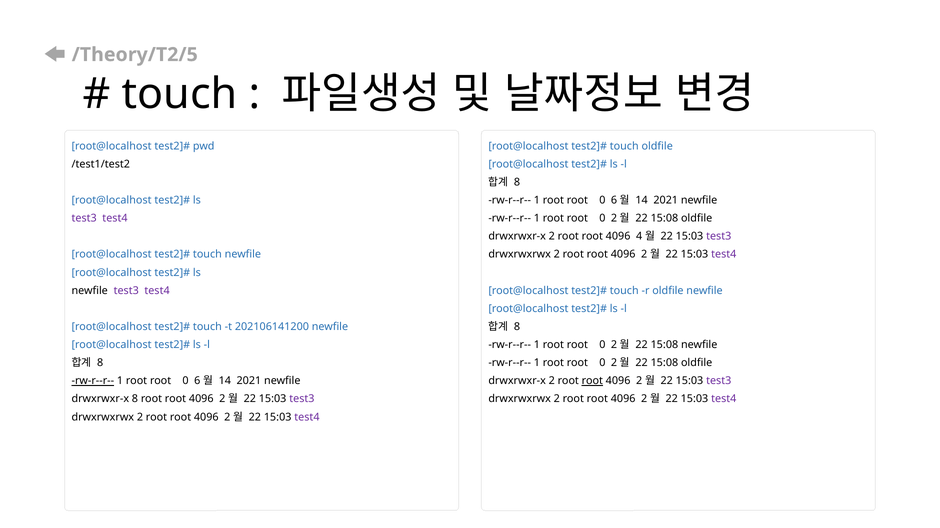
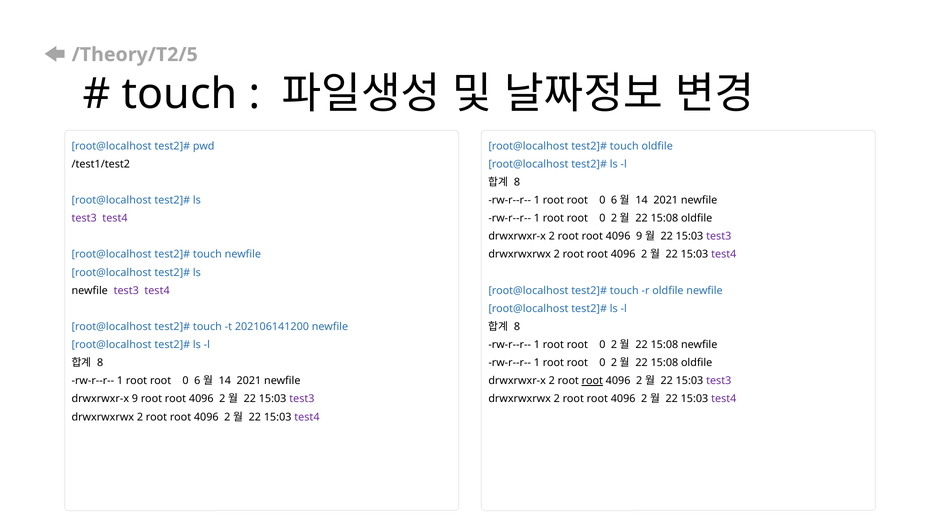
4096 4: 4 -> 9
rw-r--r-- at (93, 381) underline: present -> none
drwxrwxr-x 8: 8 -> 9
